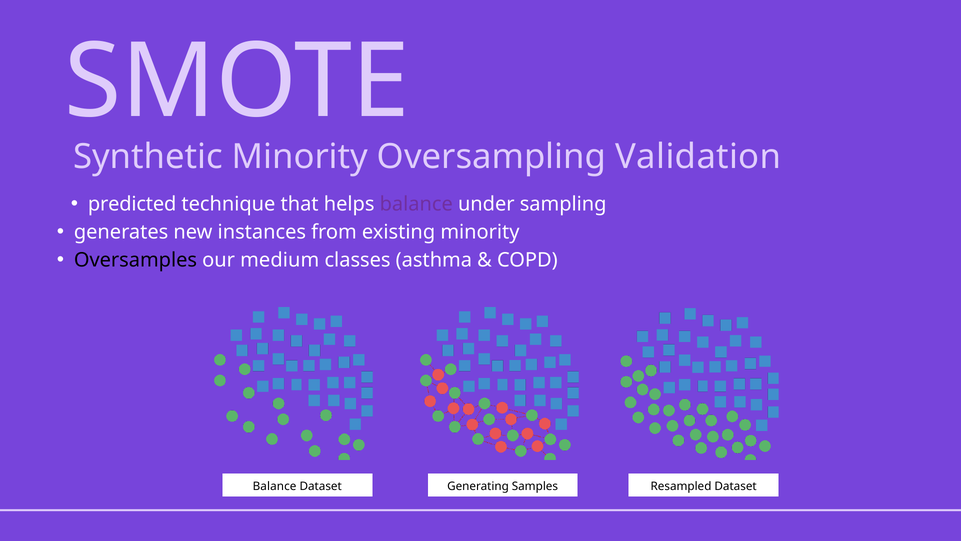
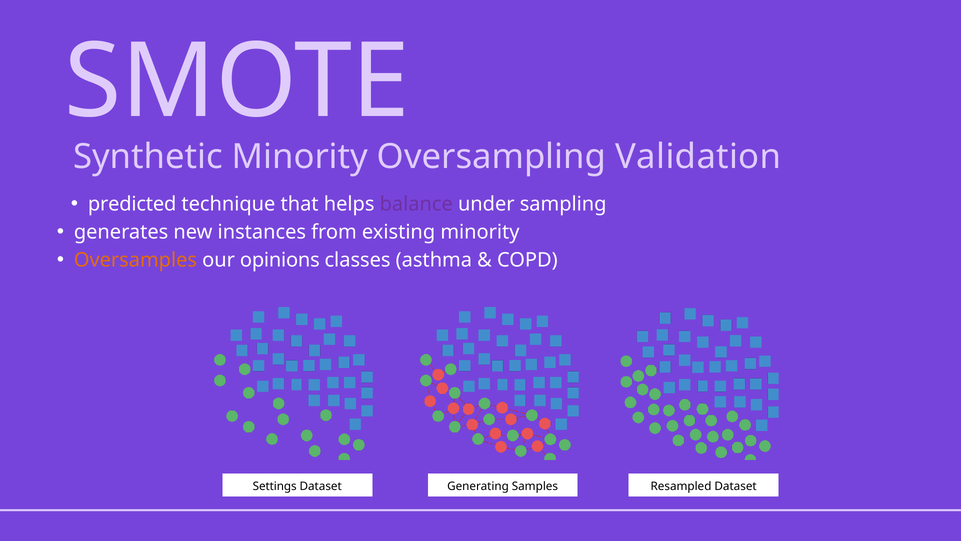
Oversamples colour: black -> orange
medium: medium -> opinions
Balance at (275, 486): Balance -> Settings
